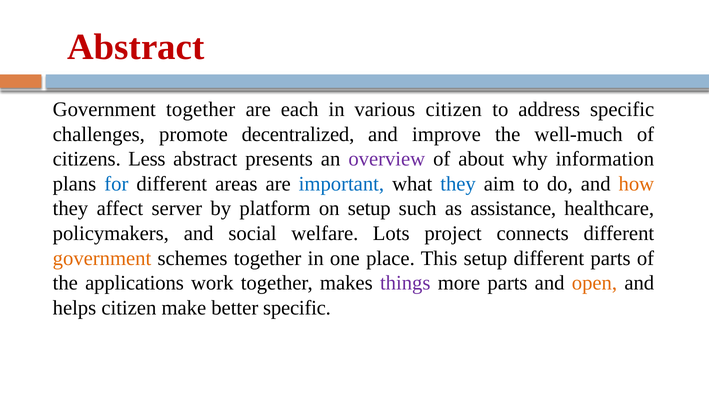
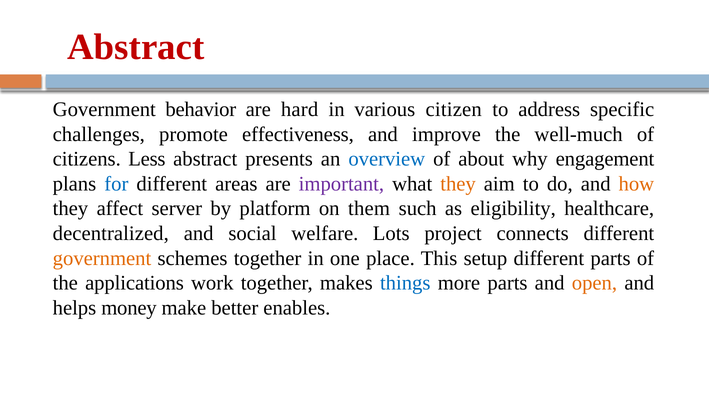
Government together: together -> behavior
each: each -> hard
decentralized: decentralized -> effectiveness
overview colour: purple -> blue
information: information -> engagement
important colour: blue -> purple
they at (458, 184) colour: blue -> orange
on setup: setup -> them
assistance: assistance -> eligibility
policymakers: policymakers -> decentralized
things colour: purple -> blue
helps citizen: citizen -> money
better specific: specific -> enables
